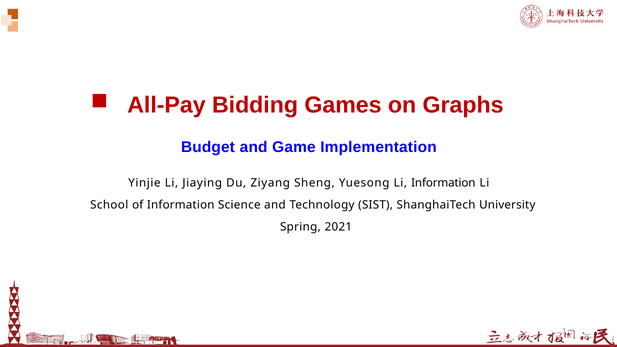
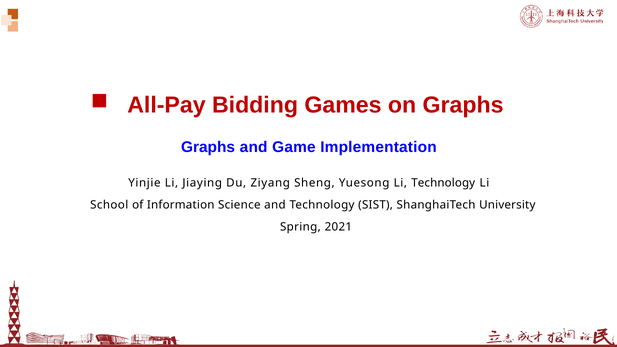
Budget at (208, 147): Budget -> Graphs
Li Information: Information -> Technology
